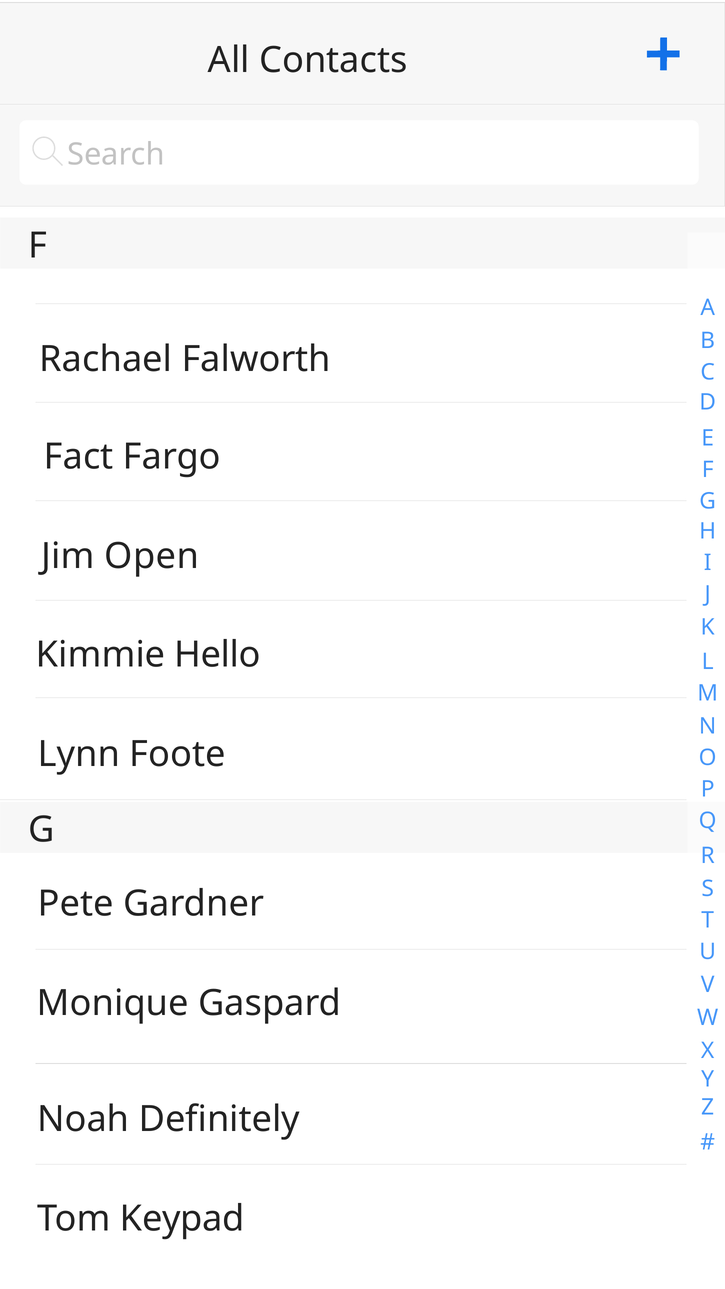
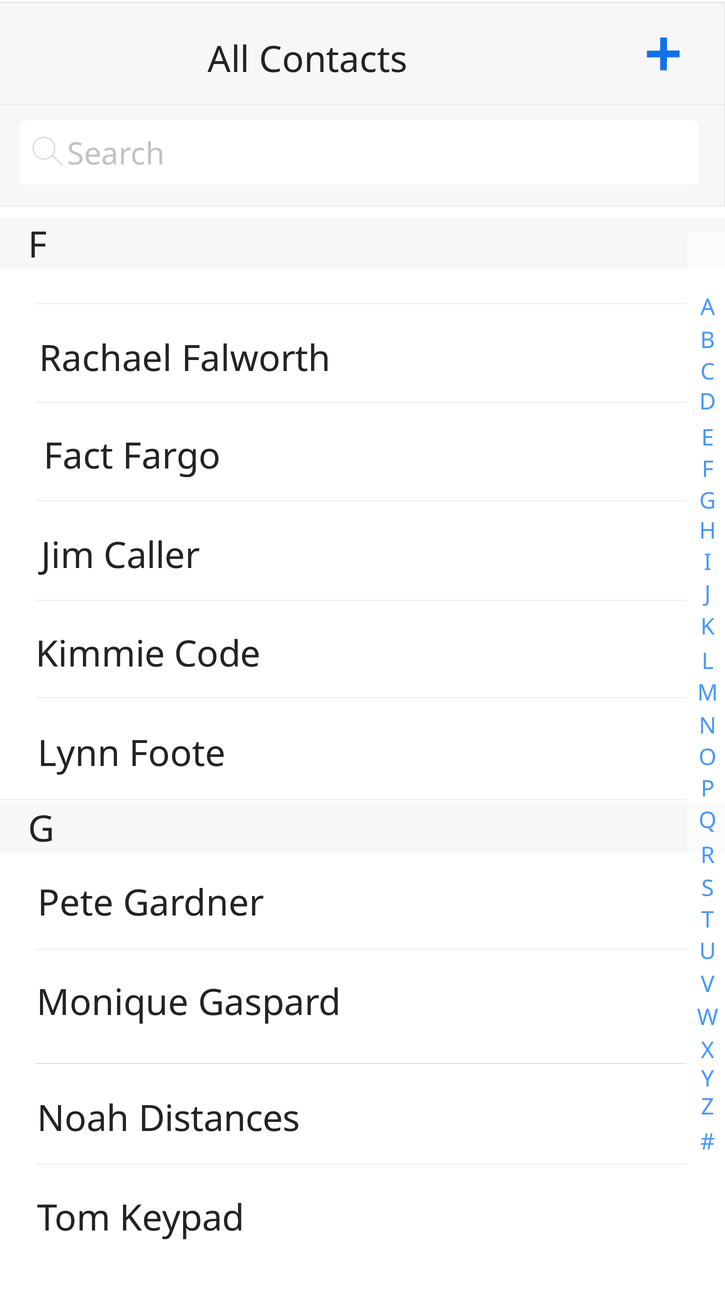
Open: Open -> Caller
Hello: Hello -> Code
Definitely: Definitely -> Distances
